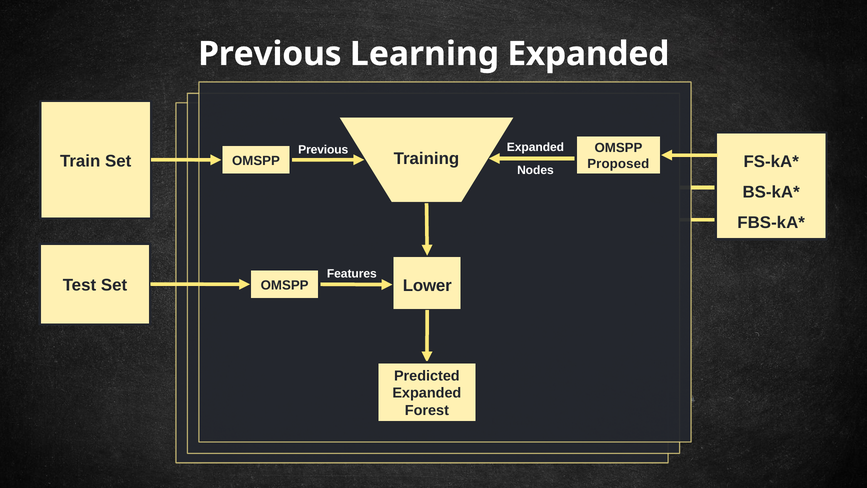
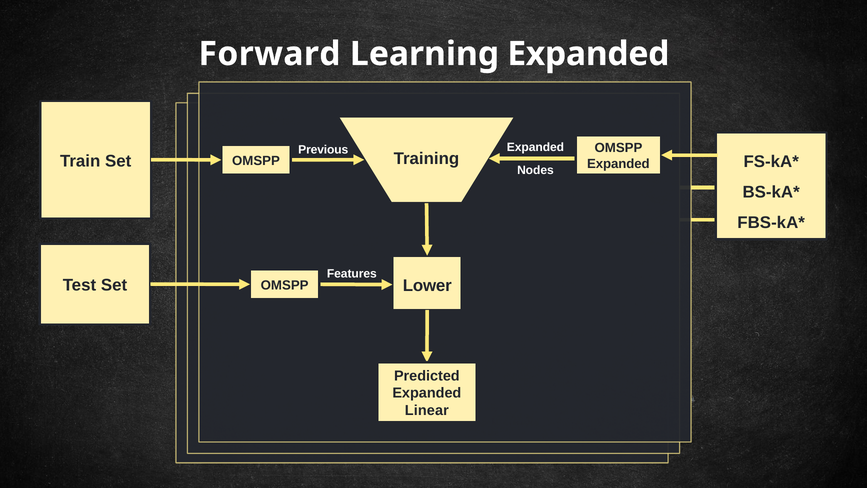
Previous at (270, 54): Previous -> Forward
Proposed at (618, 164): Proposed -> Expanded
Forest: Forest -> Linear
